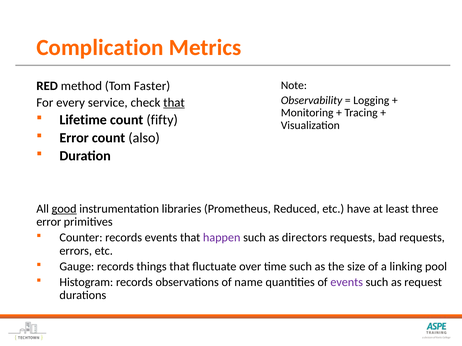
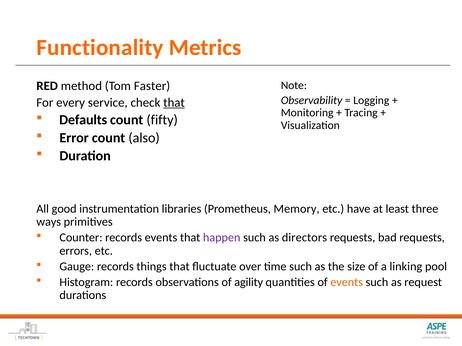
Complication: Complication -> Functionality
Lifetime: Lifetime -> Defaults
good underline: present -> none
Reduced: Reduced -> Memory
error at (49, 222): error -> ways
name: name -> agility
events at (347, 283) colour: purple -> orange
